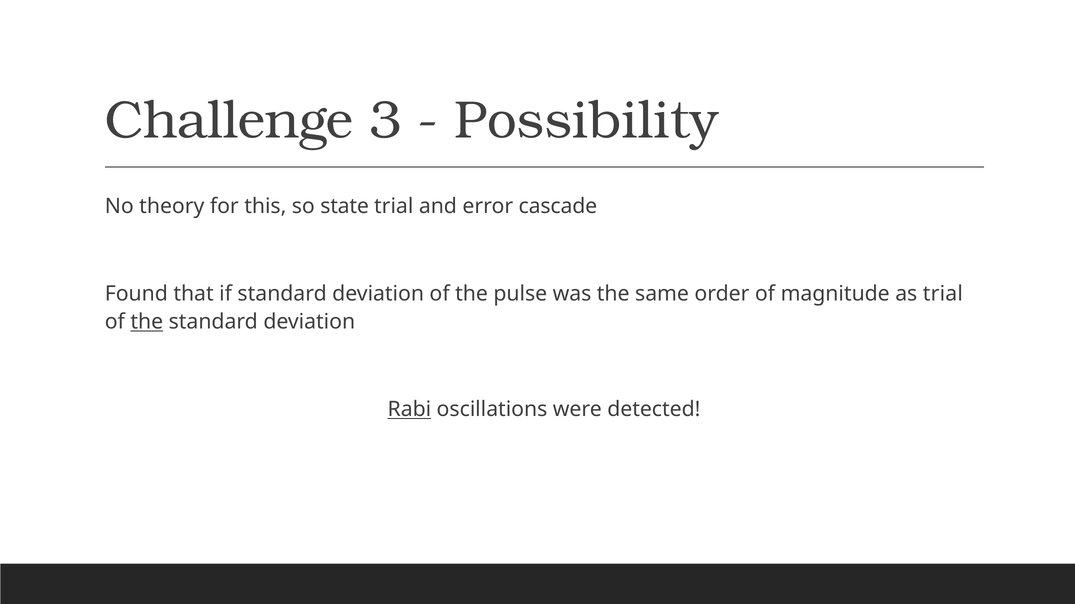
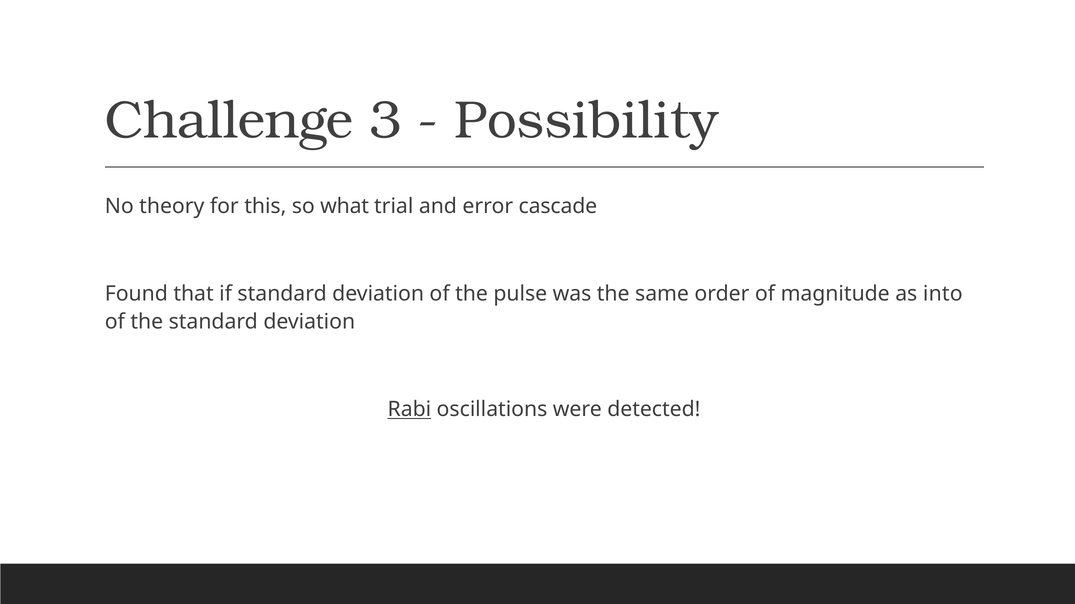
state: state -> what
as trial: trial -> into
the at (147, 322) underline: present -> none
